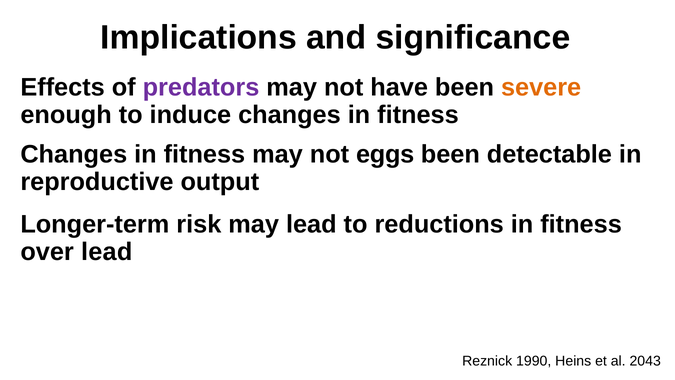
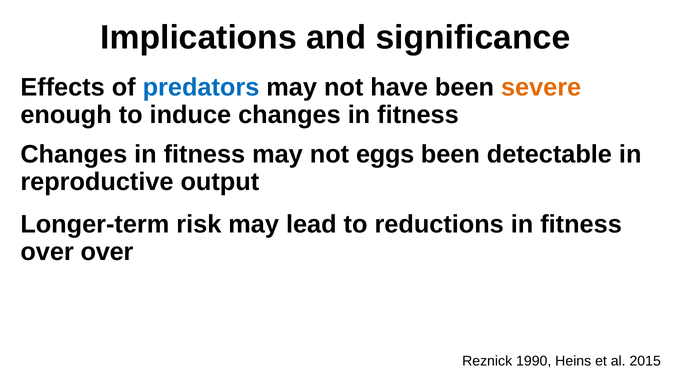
predators colour: purple -> blue
over lead: lead -> over
2043: 2043 -> 2015
